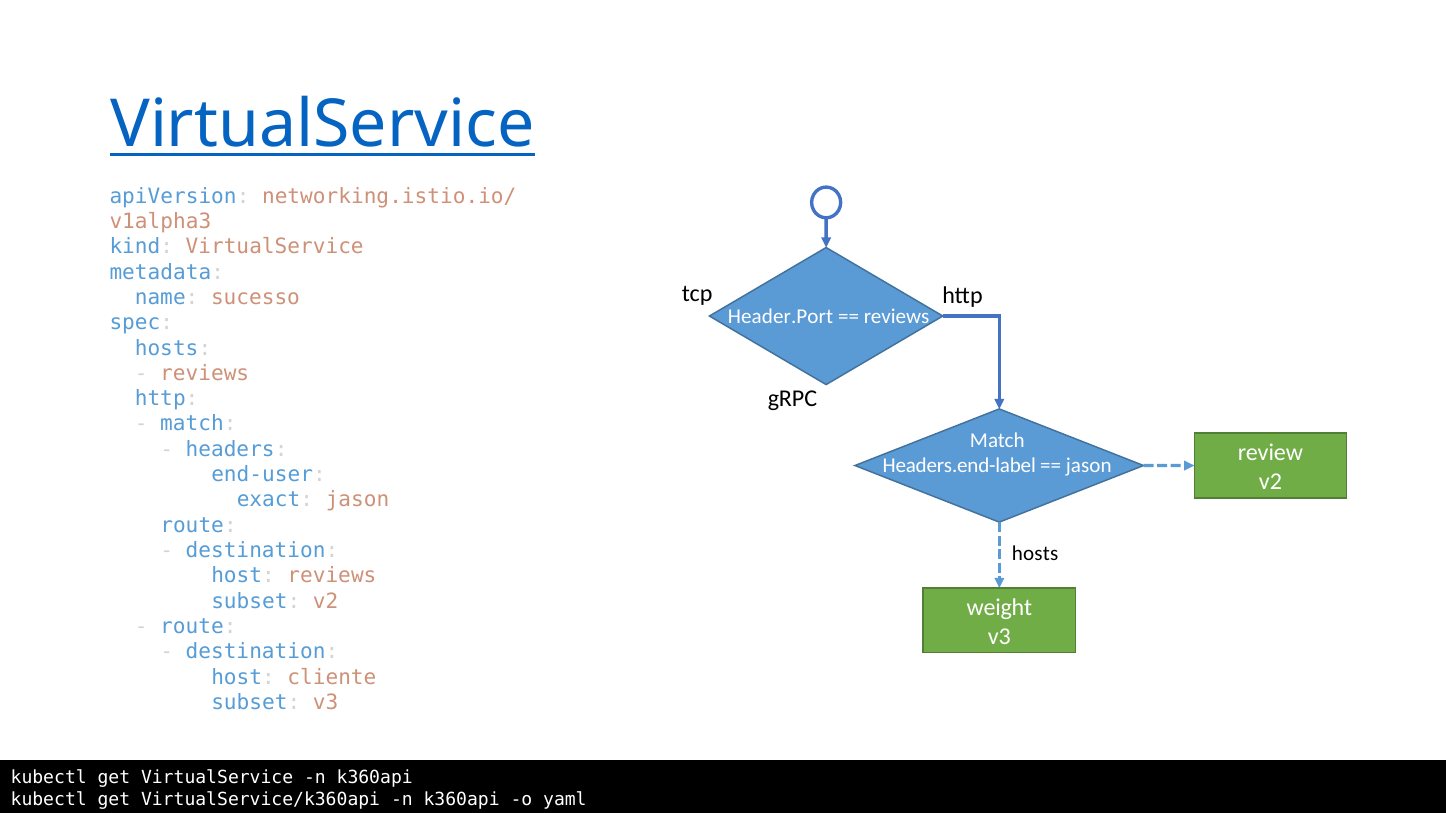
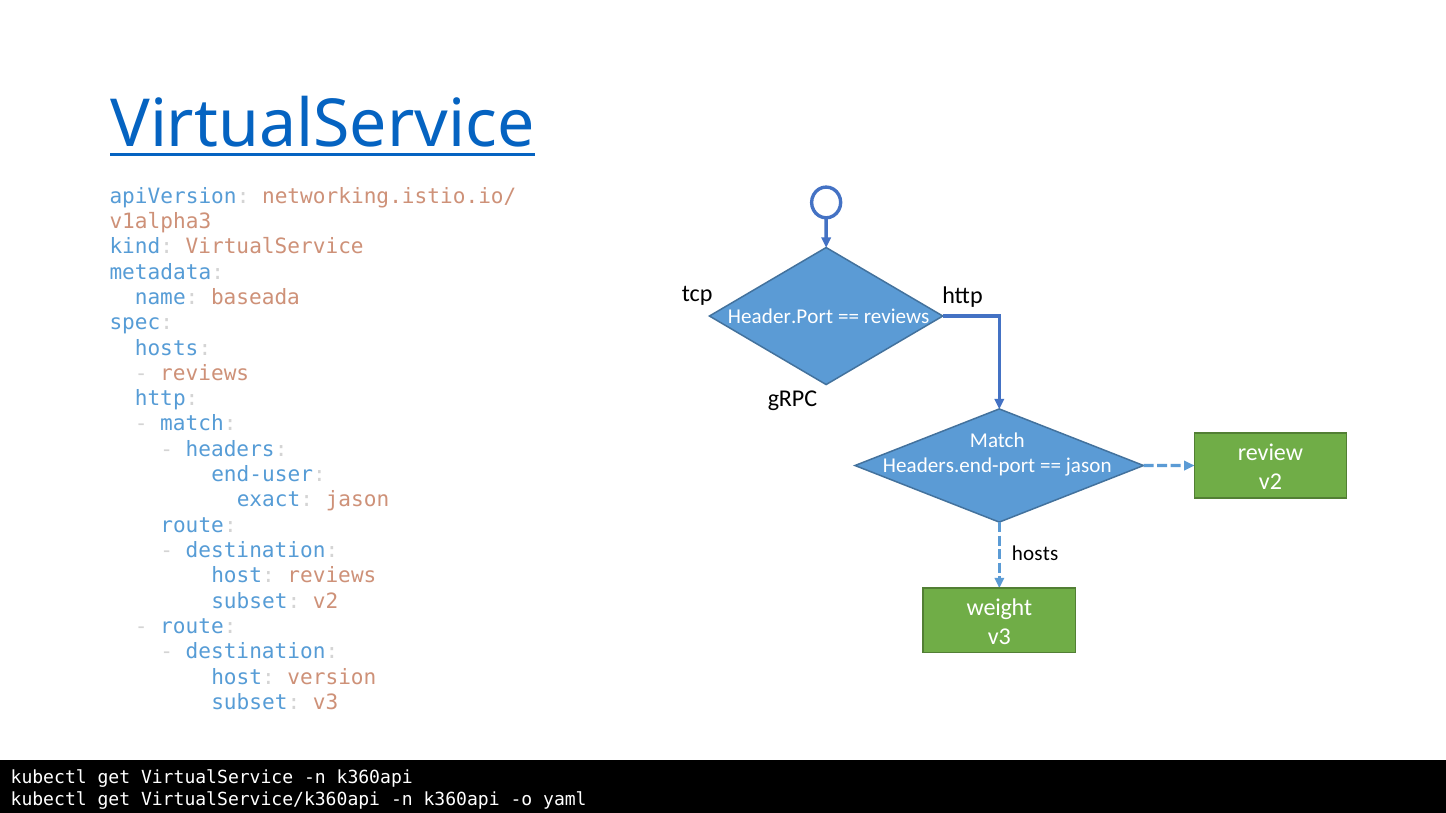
sucesso: sucesso -> baseada
Headers.end-label: Headers.end-label -> Headers.end-port
cliente: cliente -> version
